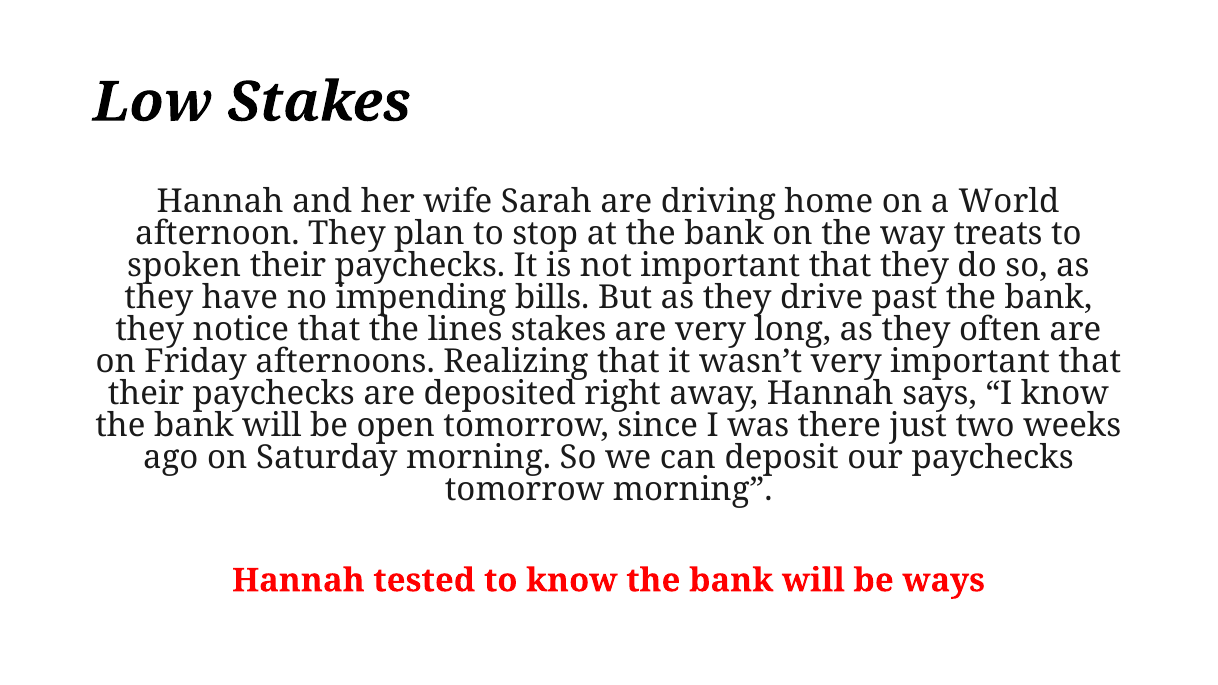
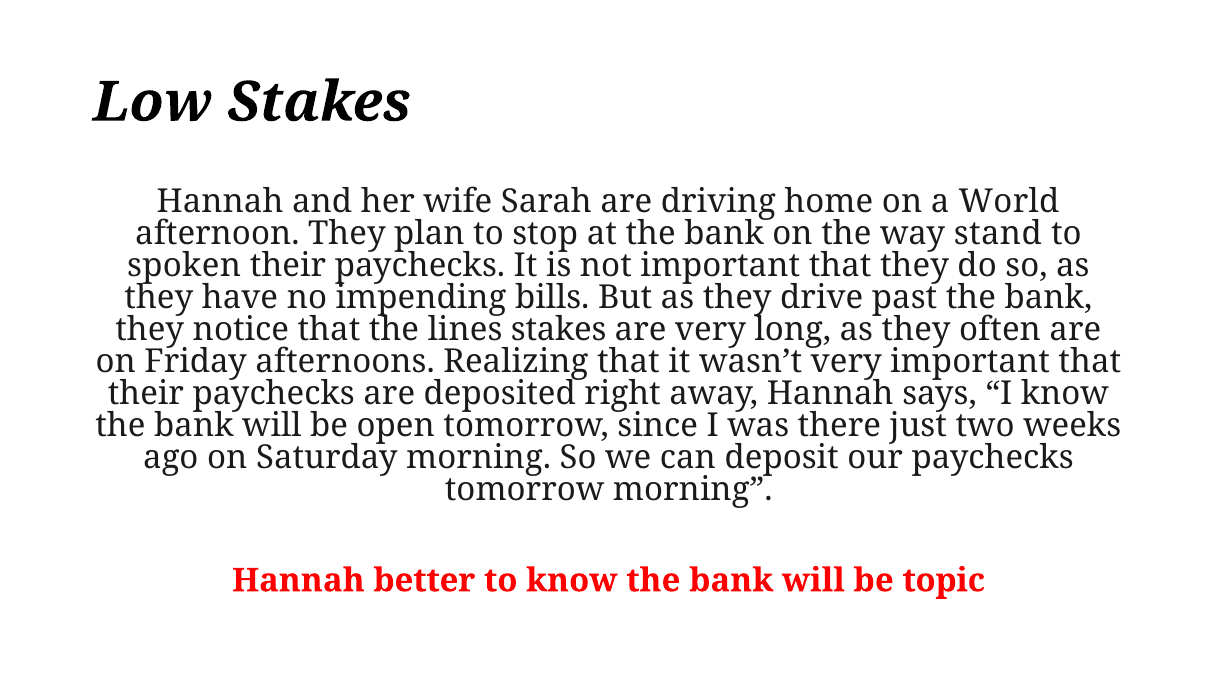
treats: treats -> stand
tested: tested -> better
ways: ways -> topic
